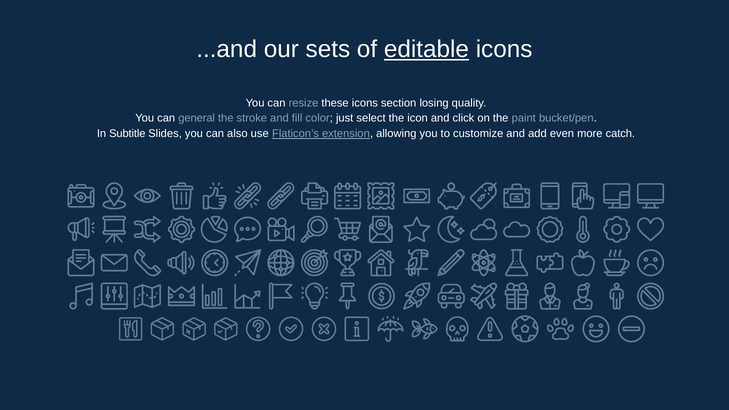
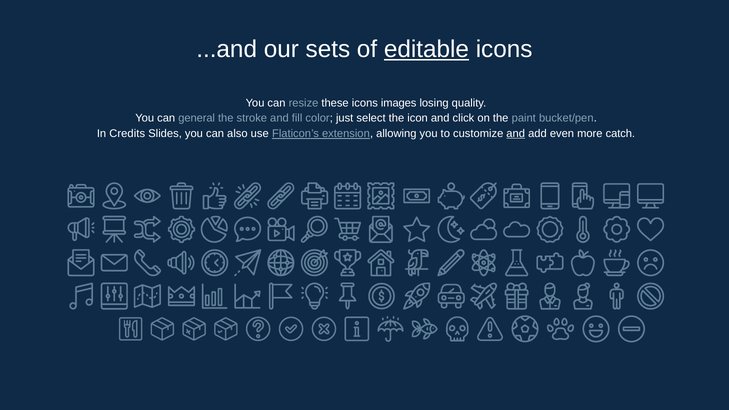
section: section -> images
Subtitle: Subtitle -> Credits
and at (516, 134) underline: none -> present
